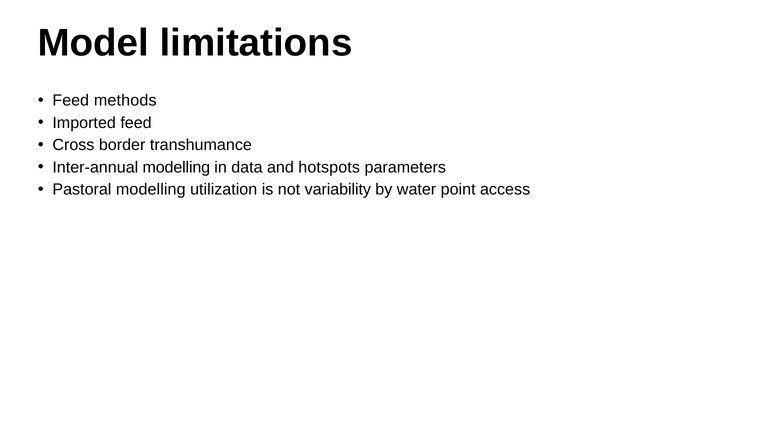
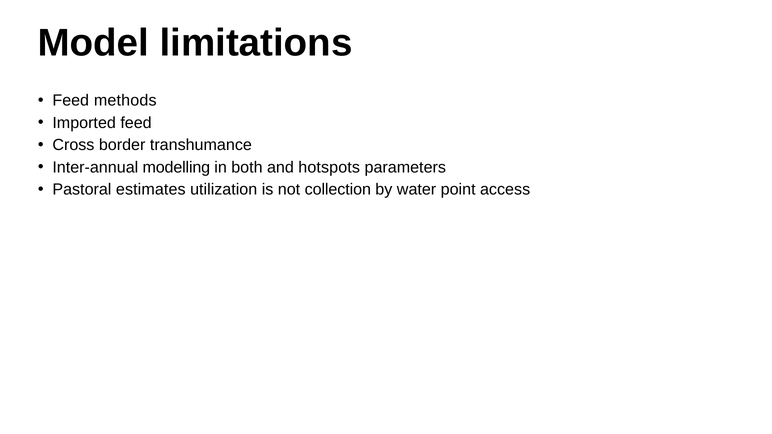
data: data -> both
Pastoral modelling: modelling -> estimates
variability: variability -> collection
